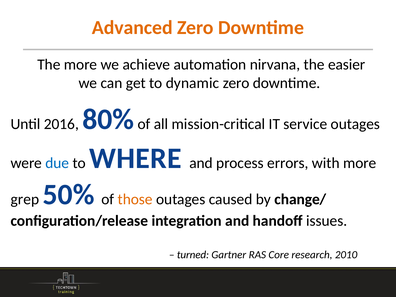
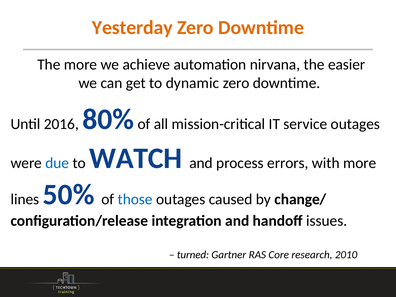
Advanced: Advanced -> Yesterday
WHERE: WHERE -> WATCH
grep: grep -> lines
those colour: orange -> blue
